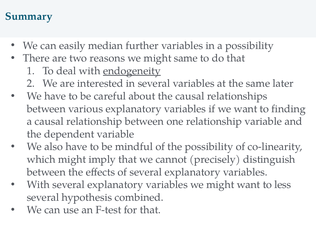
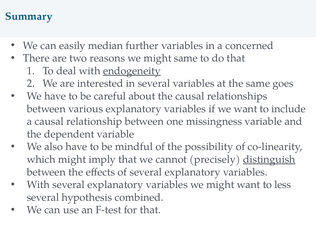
a possibility: possibility -> concerned
later: later -> goes
finding: finding -> include
one relationship: relationship -> missingness
distinguish underline: none -> present
